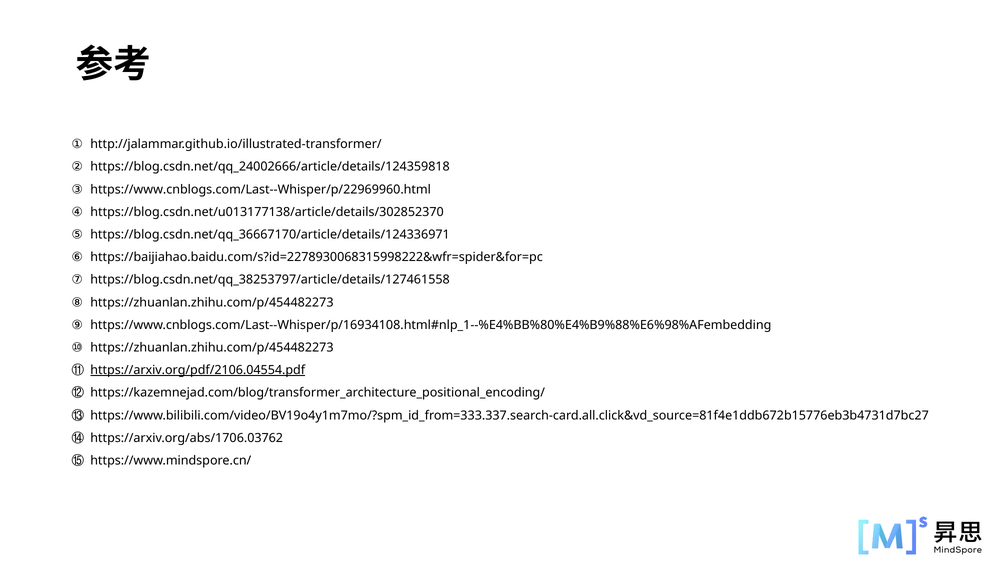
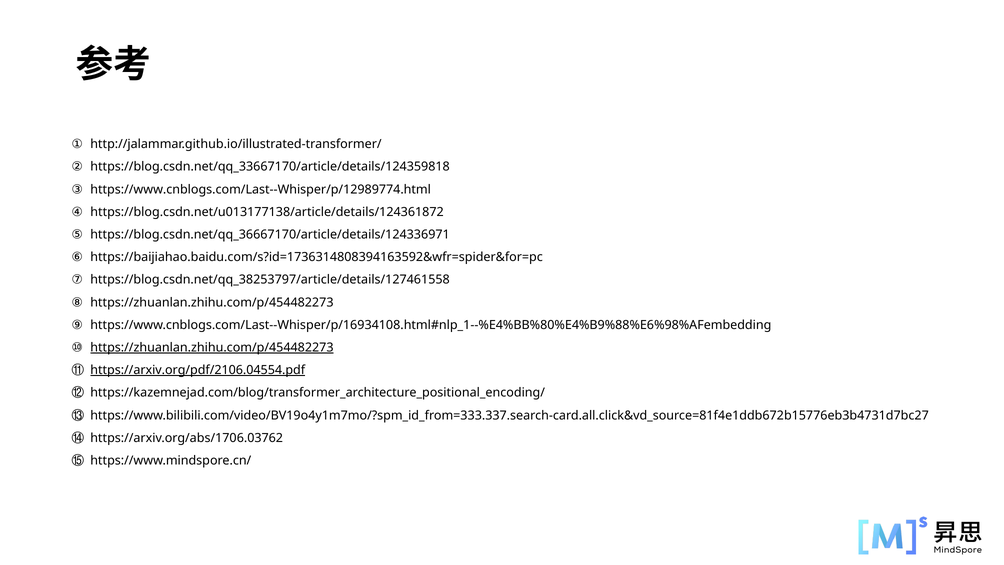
https://blog.csdn.net/qq_24002666/article/details/124359818: https://blog.csdn.net/qq_24002666/article/details/124359818 -> https://blog.csdn.net/qq_33667170/article/details/124359818
https://www.cnblogs.com/Last--Whisper/p/22969960.html: https://www.cnblogs.com/Last--Whisper/p/22969960.html -> https://www.cnblogs.com/Last--Whisper/p/12989774.html
https://blog.csdn.net/u013177138/article/details/302852370: https://blog.csdn.net/u013177138/article/details/302852370 -> https://blog.csdn.net/u013177138/article/details/124361872
https://baijiahao.baidu.com/s?id=2278930068315998222&wfr=spider&for=pc: https://baijiahao.baidu.com/s?id=2278930068315998222&wfr=spider&for=pc -> https://baijiahao.baidu.com/s?id=1736314808394163592&wfr=spider&for=pc
https://zhuanlan.zhihu.com/p/454482273 at (212, 347) underline: none -> present
